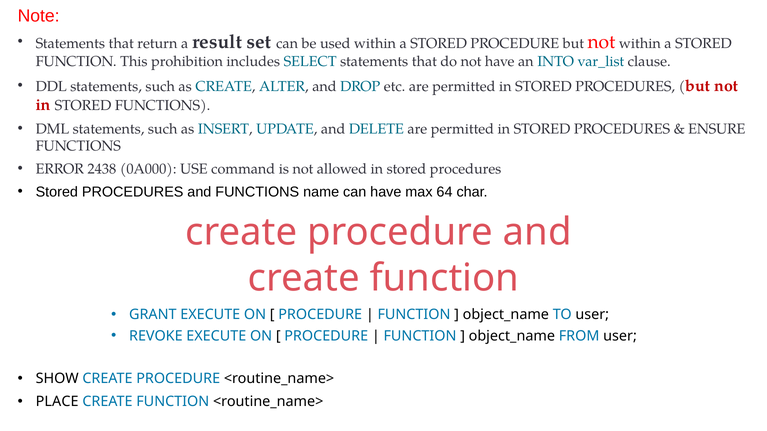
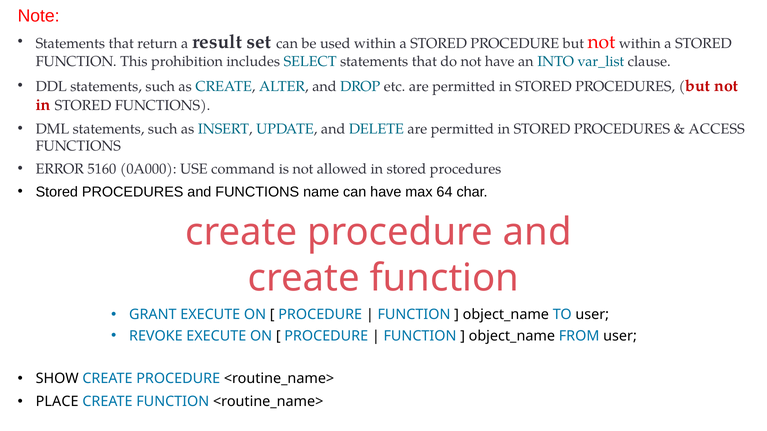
ENSURE: ENSURE -> ACCESS
2438: 2438 -> 5160
